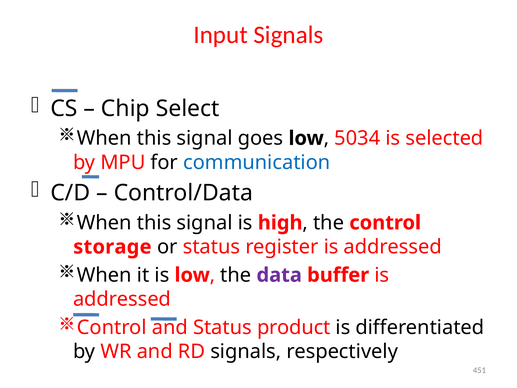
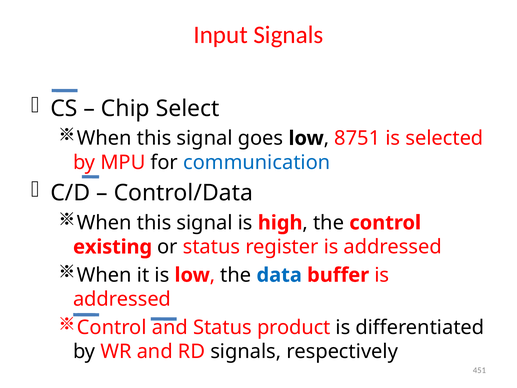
5034: 5034 -> 8751
storage: storage -> existing
data colour: purple -> blue
